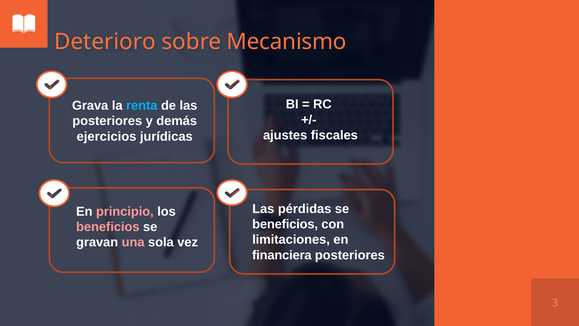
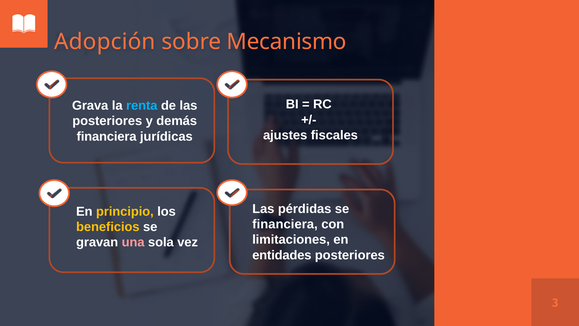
Deterioro: Deterioro -> Adopción
ejercicios at (107, 136): ejercicios -> financiera
principio colour: pink -> yellow
beneficios at (285, 224): beneficios -> financiera
beneficios at (108, 227) colour: pink -> yellow
financiera: financiera -> entidades
